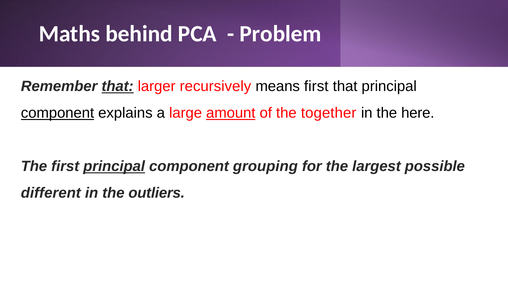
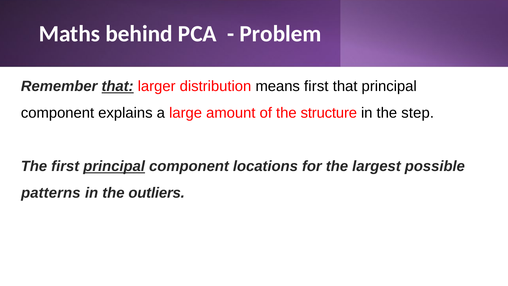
recursively: recursively -> distribution
component at (58, 113) underline: present -> none
amount underline: present -> none
together: together -> structure
here: here -> step
grouping: grouping -> locations
different: different -> patterns
